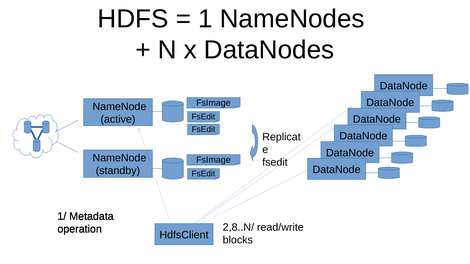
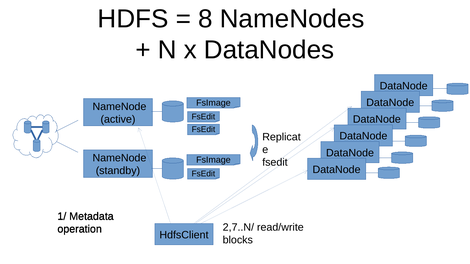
1: 1 -> 8
2,8..N/: 2,8..N/ -> 2,7..N/
